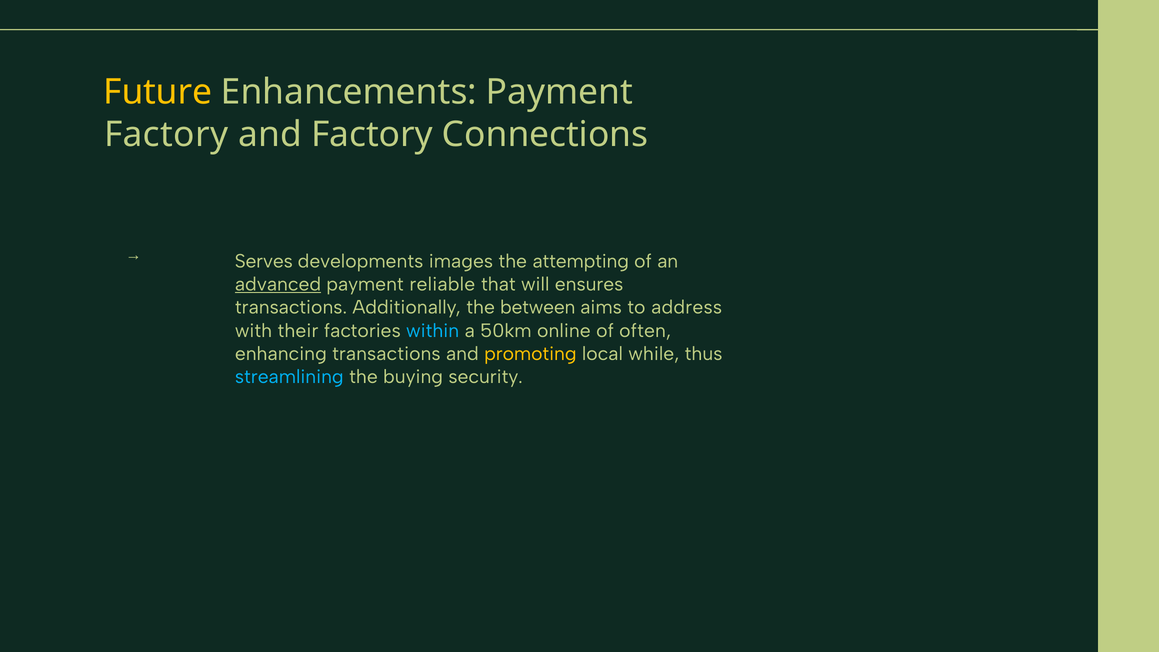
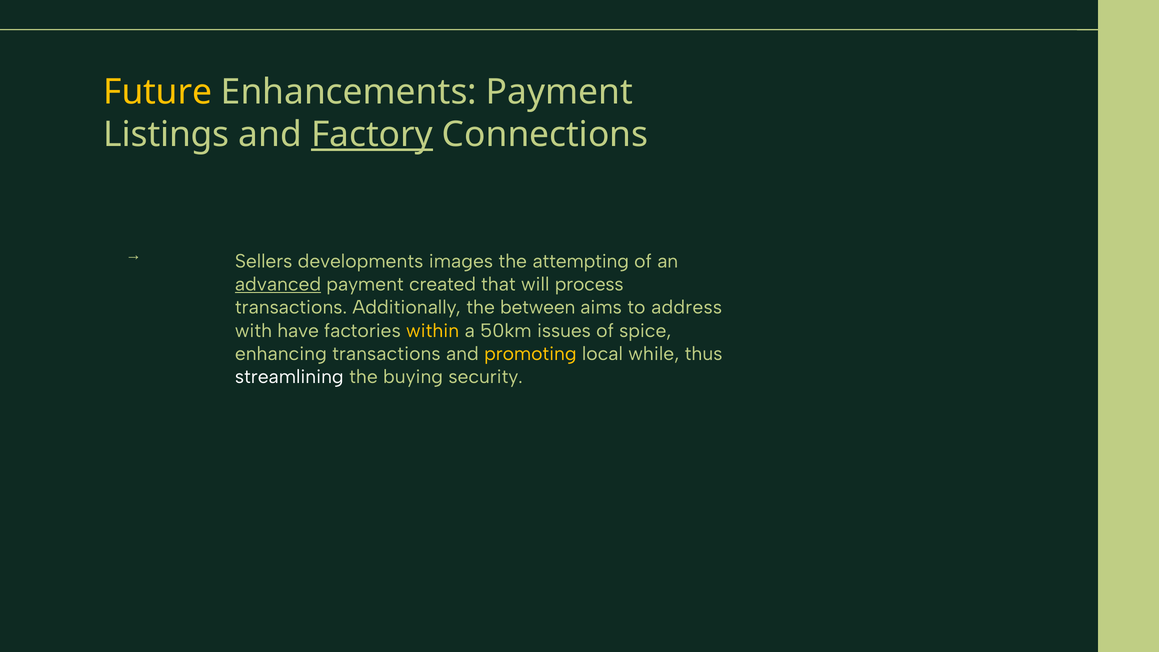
Factory at (166, 135): Factory -> Listings
Factory at (372, 135) underline: none -> present
Serves: Serves -> Sellers
reliable: reliable -> created
ensures: ensures -> process
their: their -> have
within colour: light blue -> yellow
online: online -> issues
often: often -> spice
streamlining colour: light blue -> white
